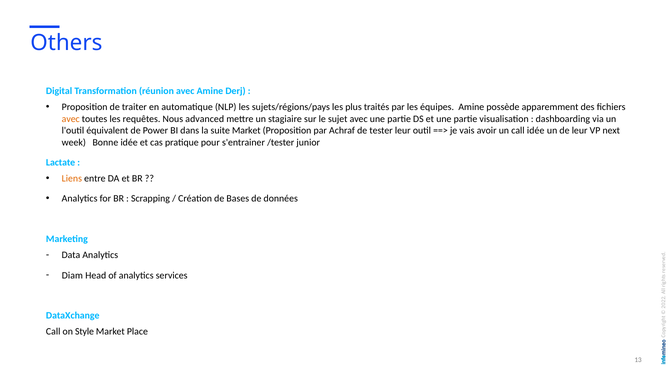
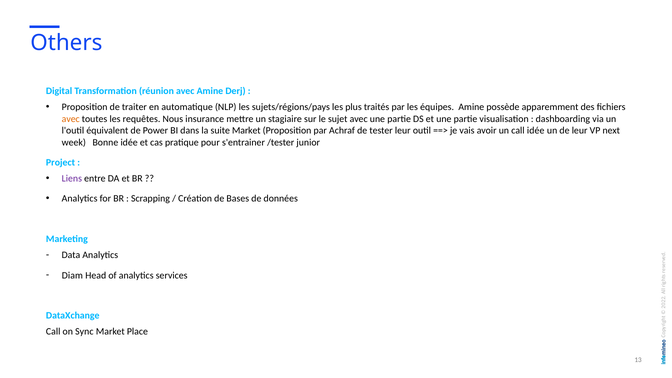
advanced: advanced -> insurance
Lactate: Lactate -> Project
Liens colour: orange -> purple
Style: Style -> Sync
